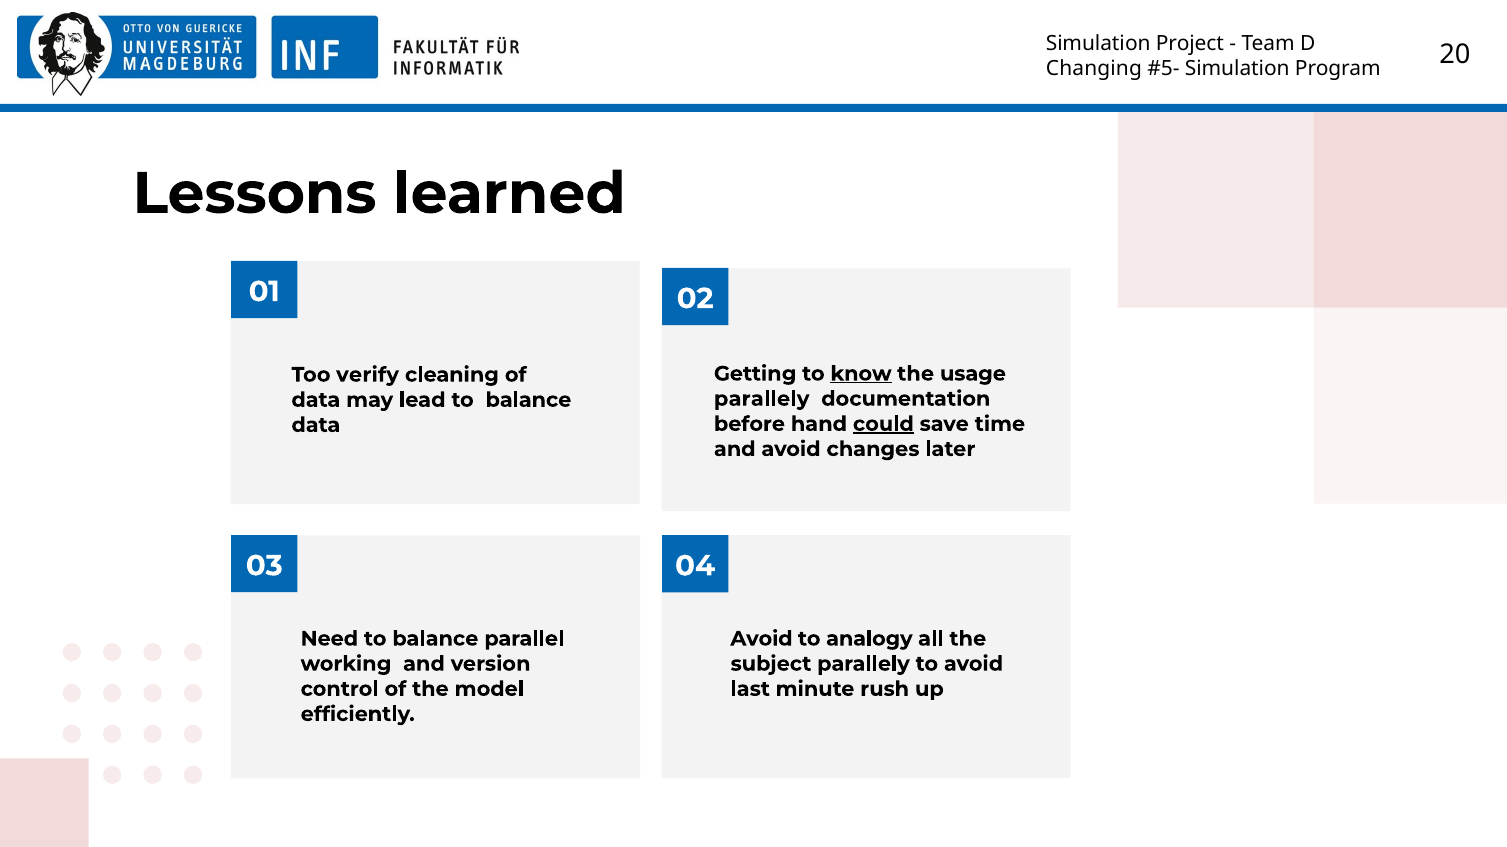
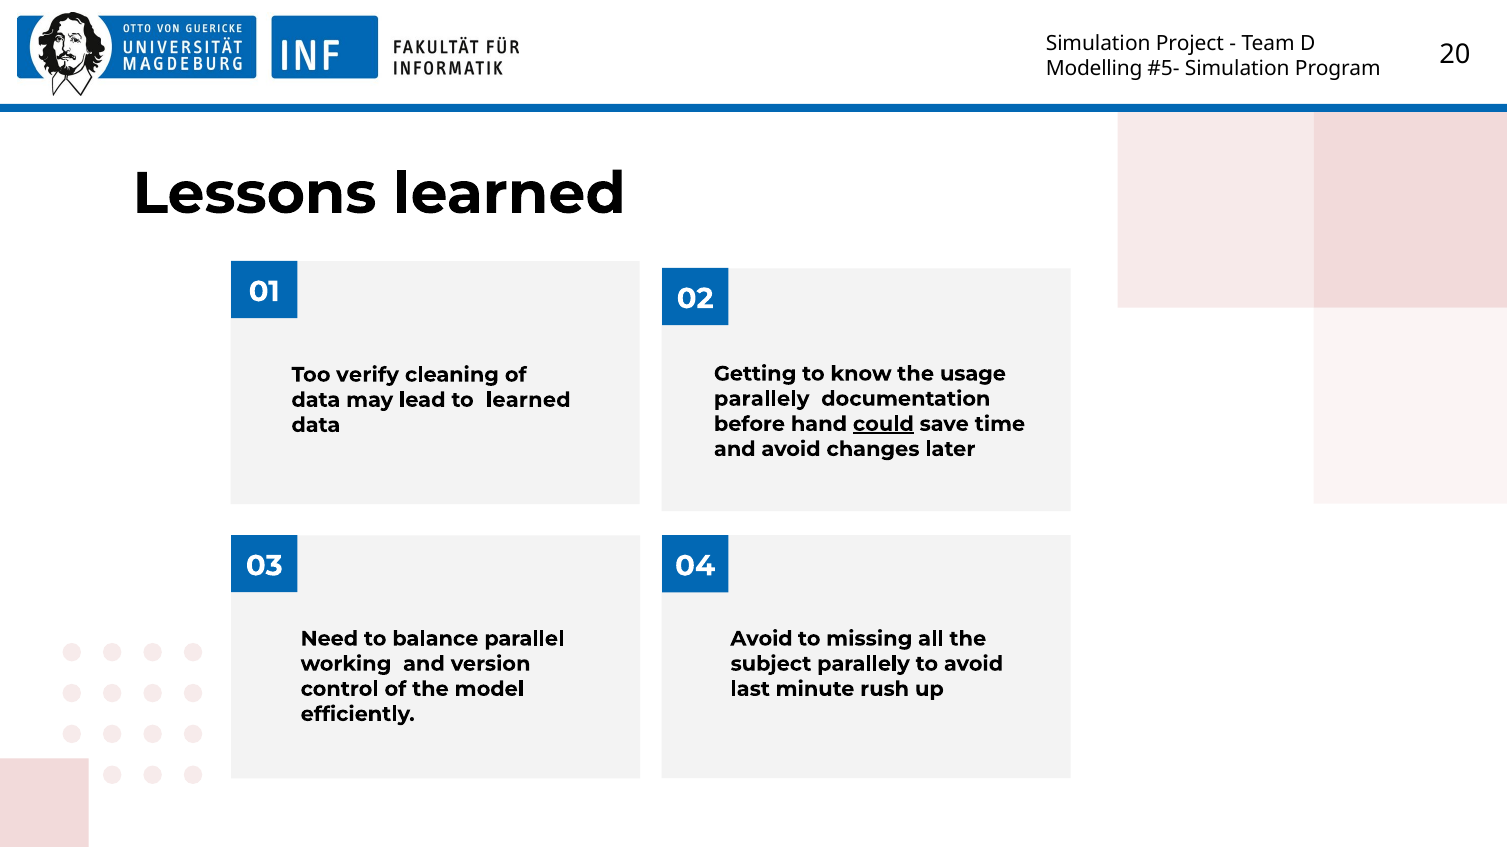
Changing: Changing -> Modelling
know underline: present -> none
lead to balance: balance -> learned
analogy: analogy -> missing
